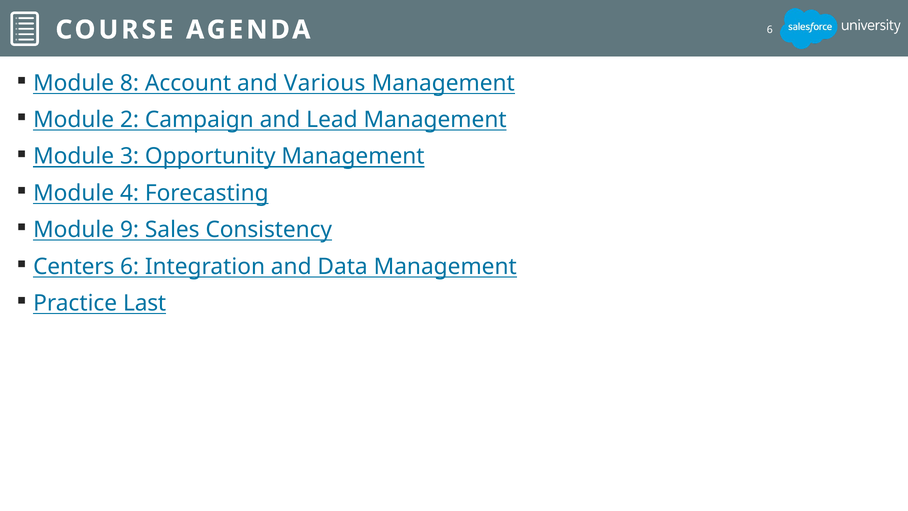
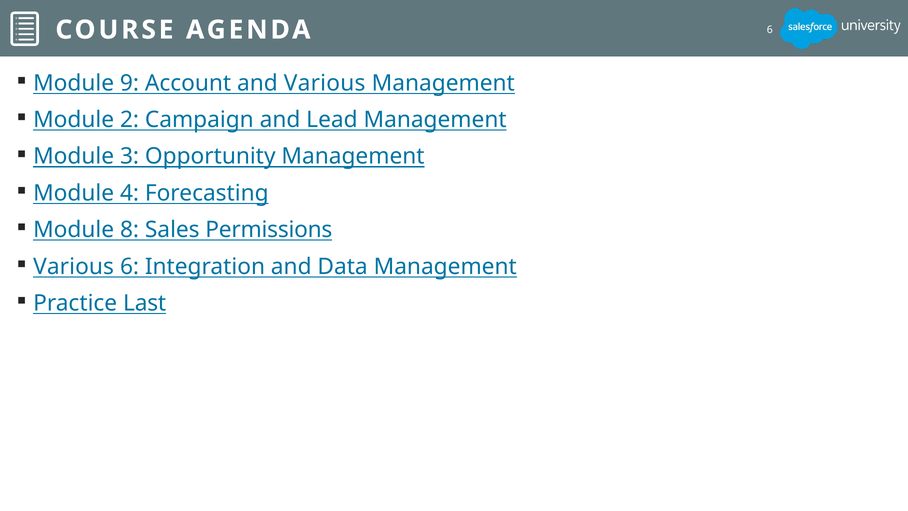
8: 8 -> 9
9: 9 -> 8
Consistency: Consistency -> Permissions
Centers at (74, 266): Centers -> Various
